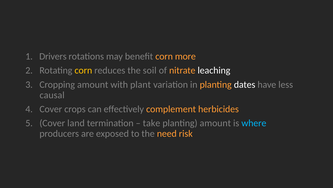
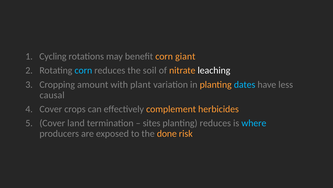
Drivers: Drivers -> Cycling
more: more -> giant
corn at (83, 70) colour: yellow -> light blue
dates colour: white -> light blue
take: take -> sites
planting amount: amount -> reduces
need: need -> done
